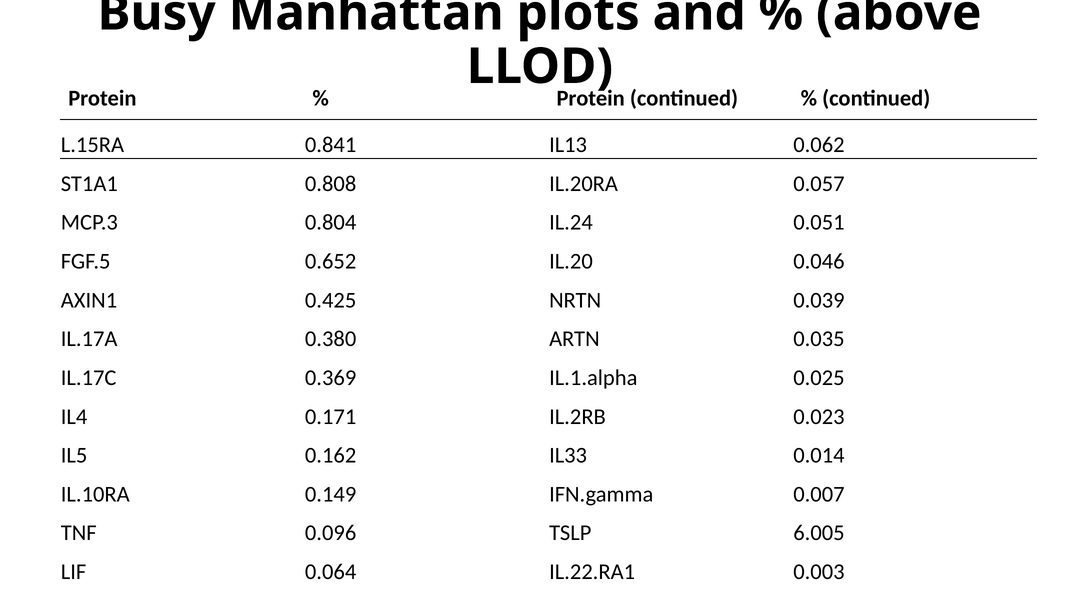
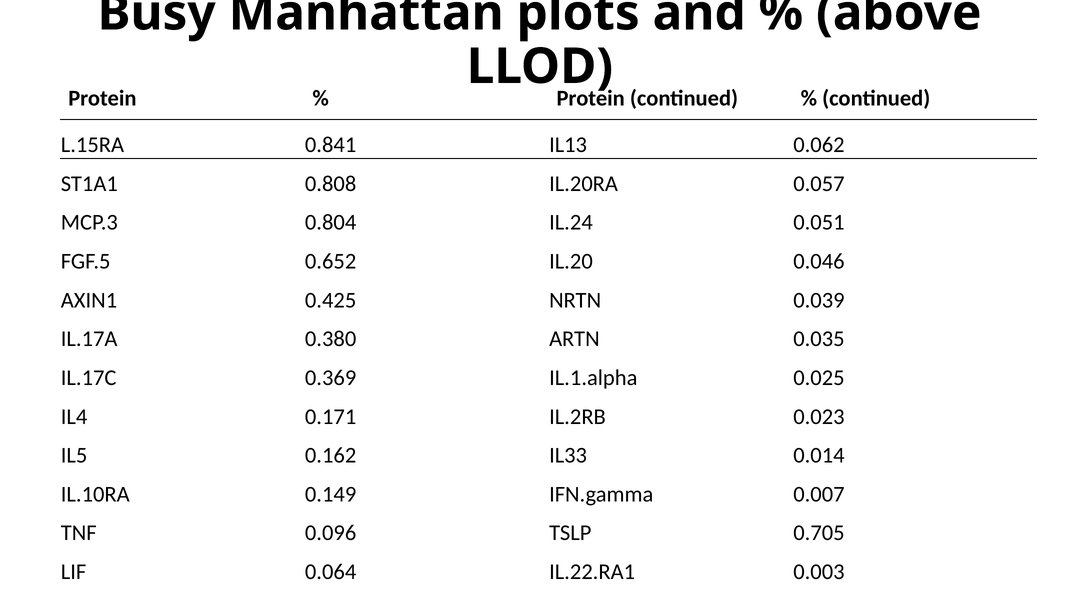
6.005: 6.005 -> 0.705
